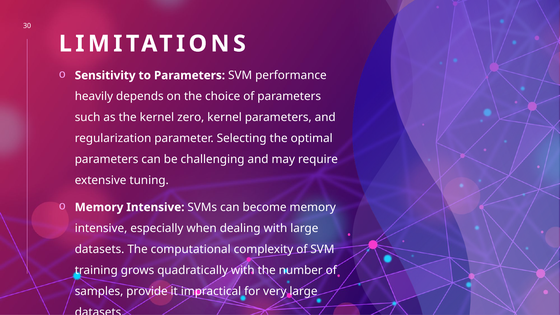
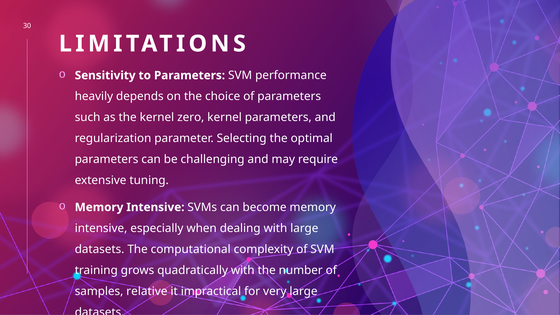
provide: provide -> relative
